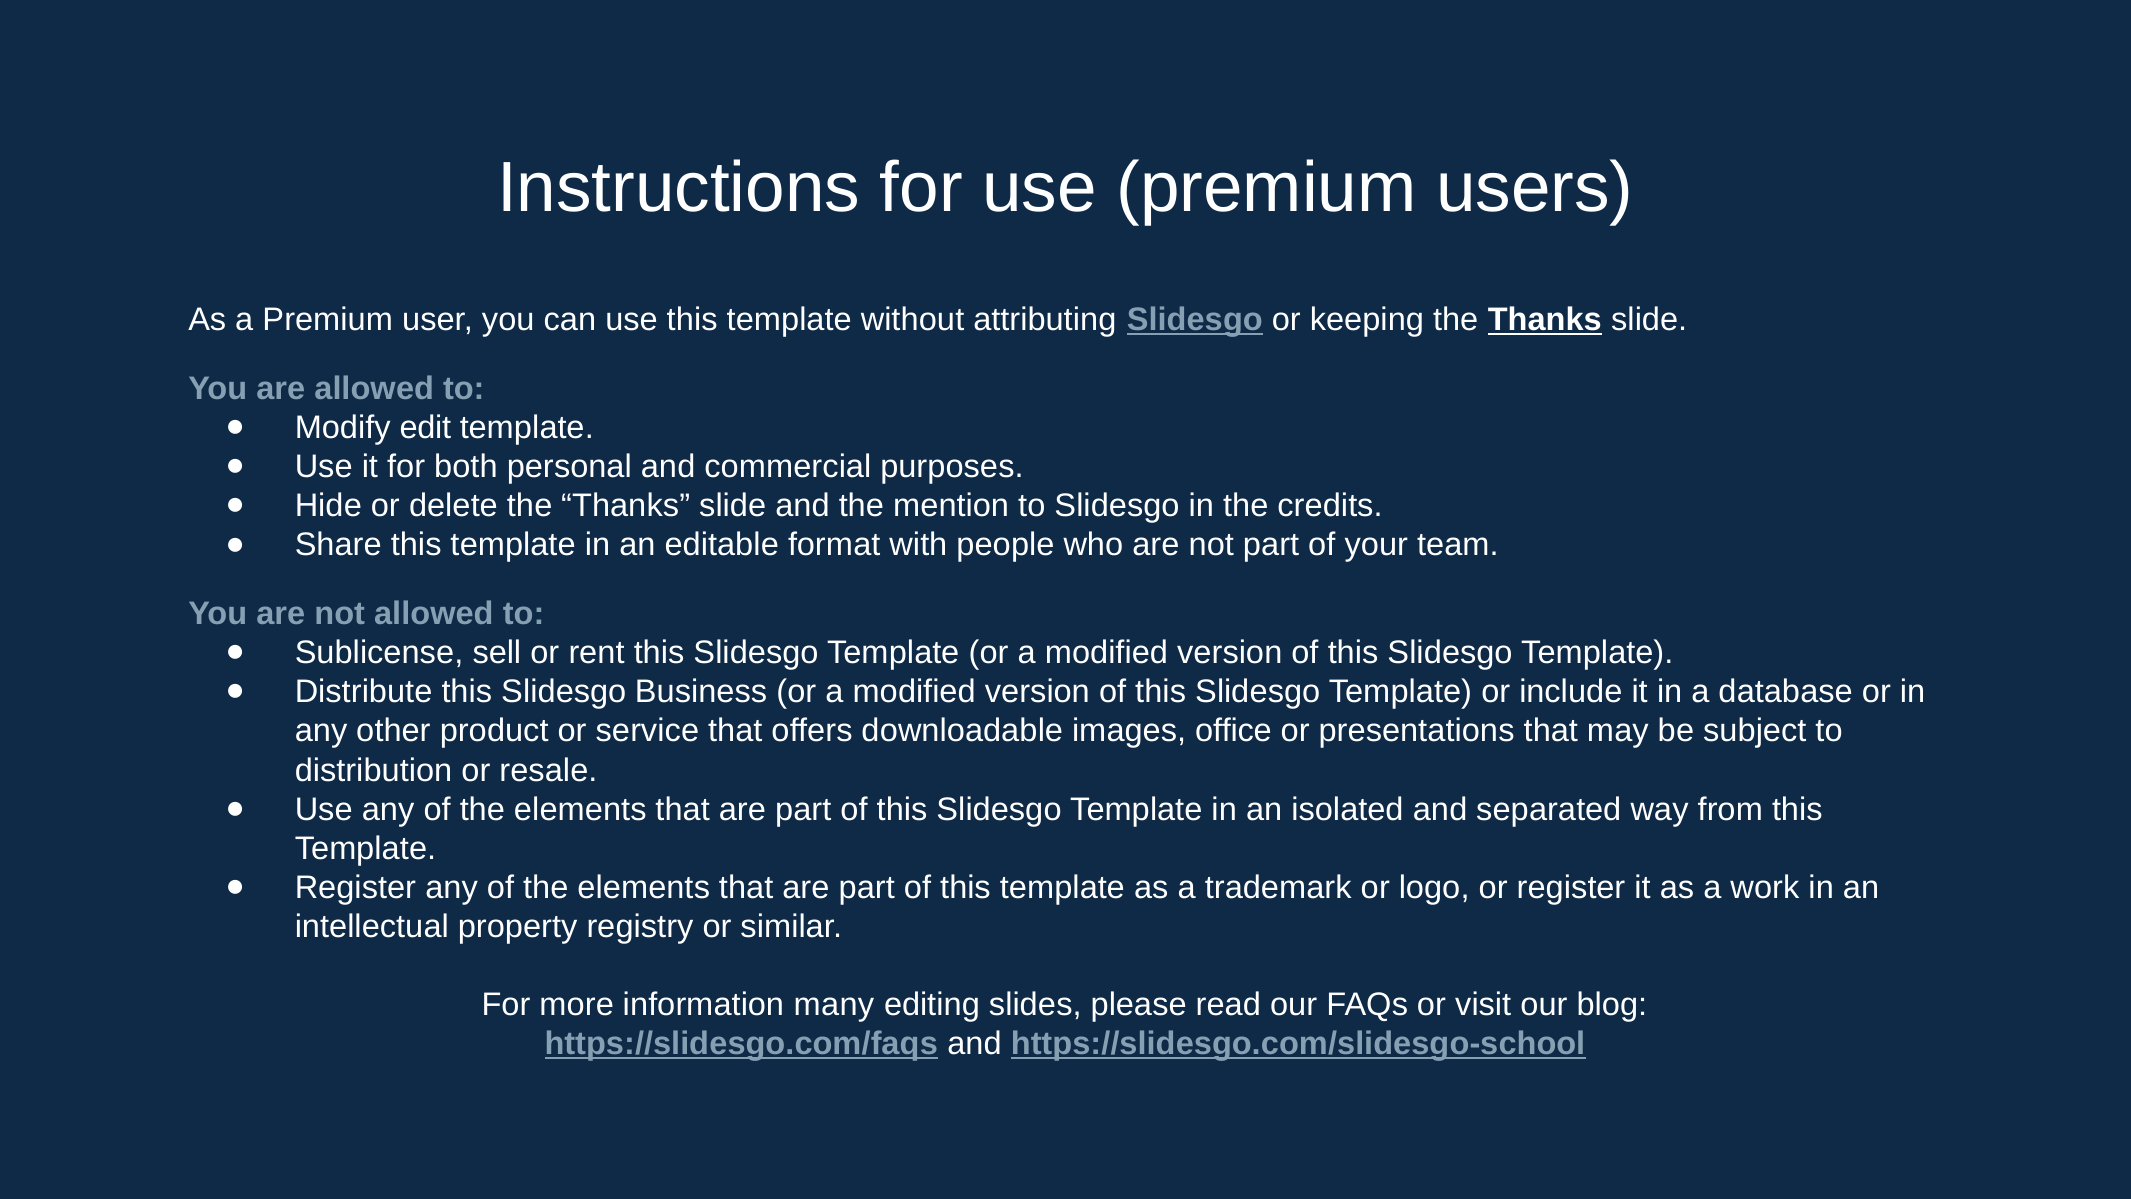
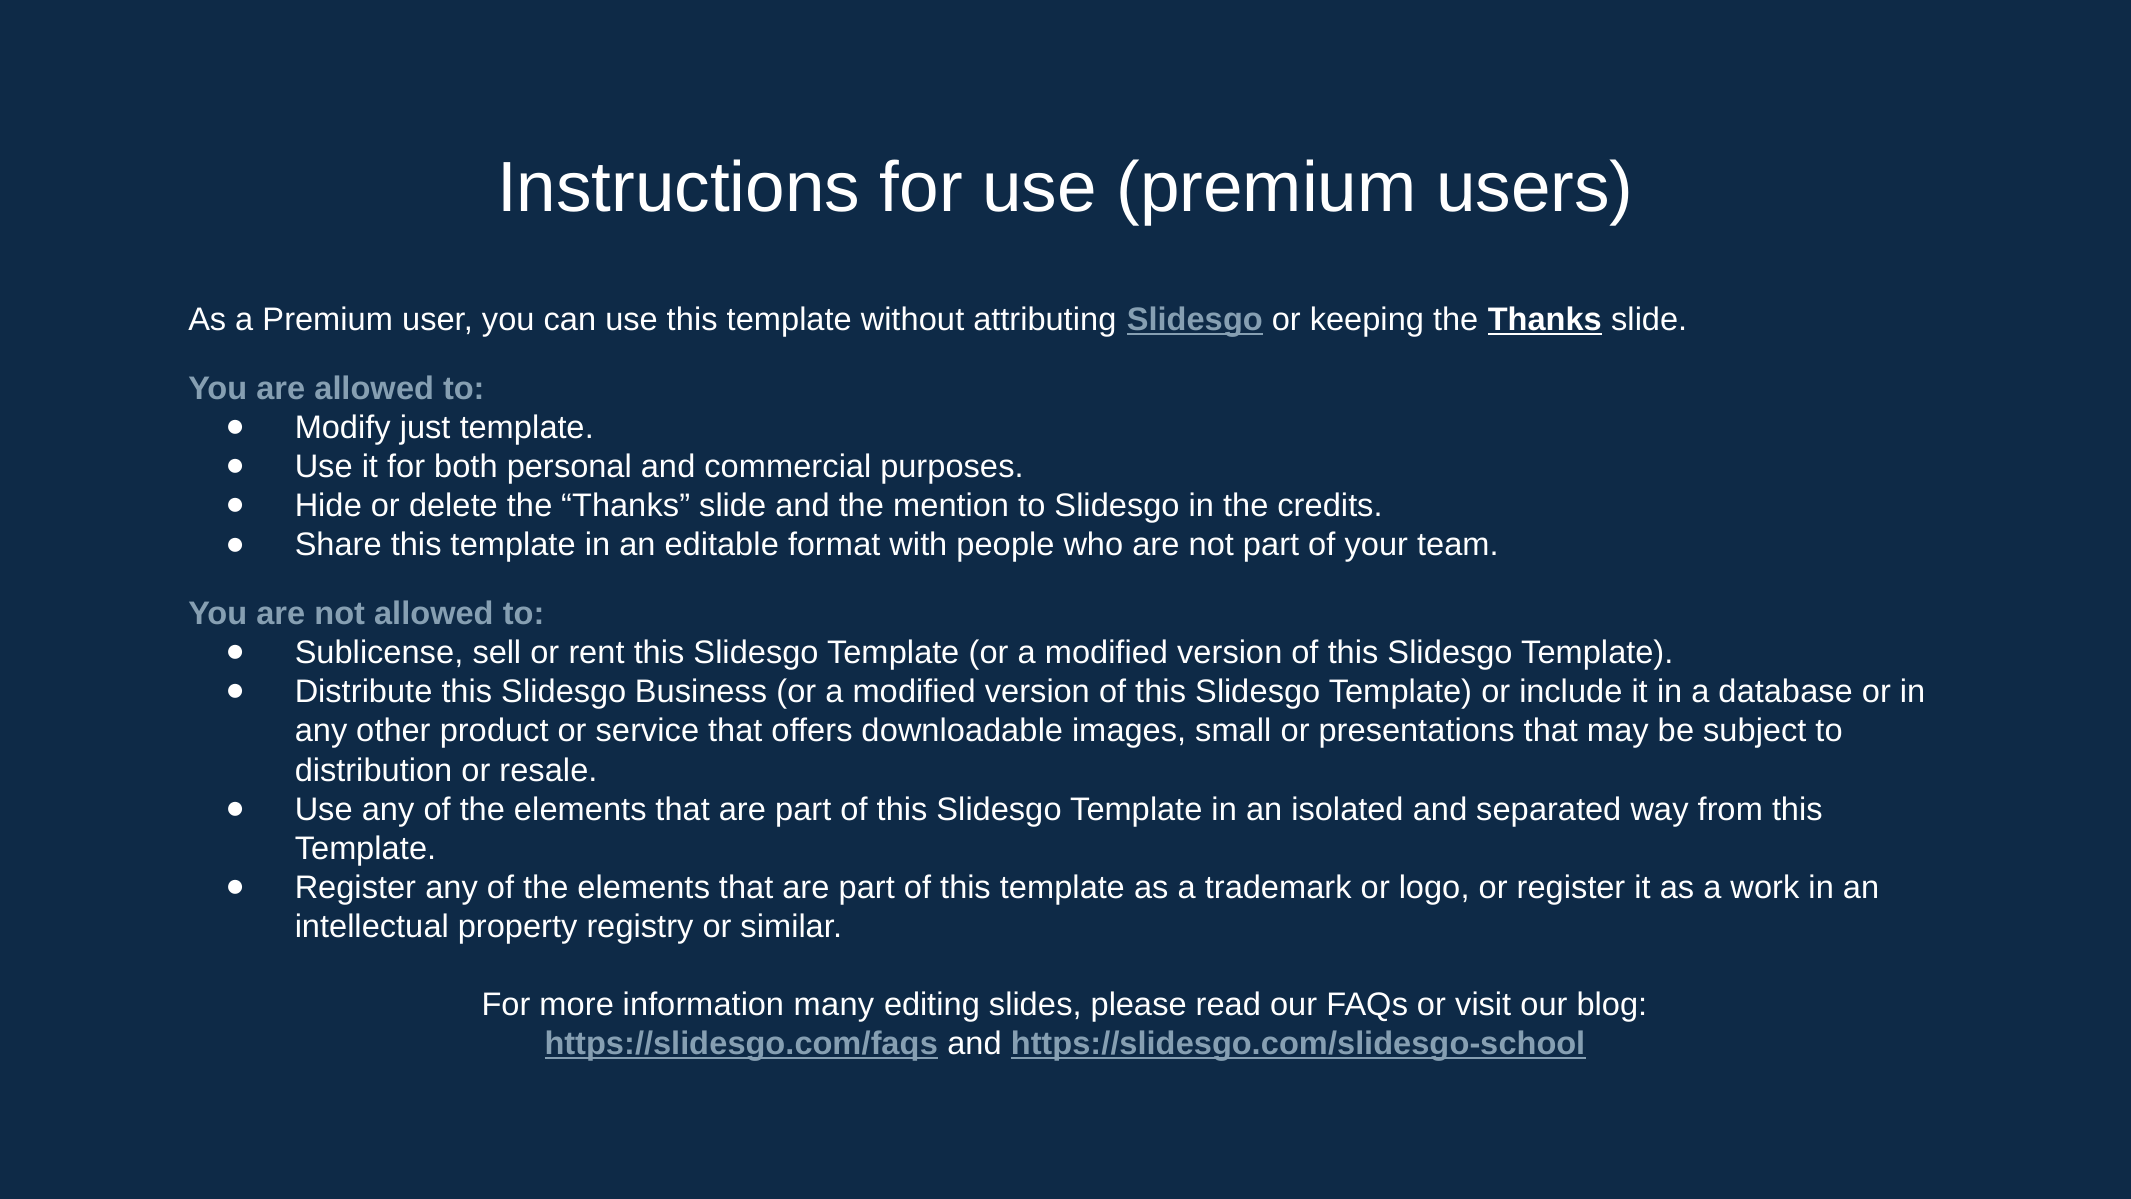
edit: edit -> just
office: office -> small
